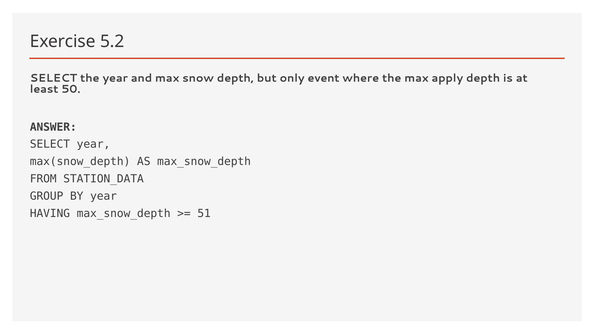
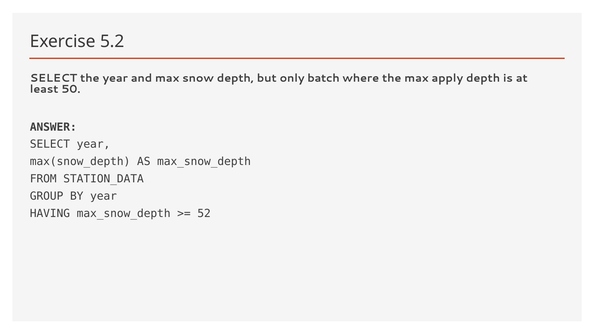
event: event -> batch
51: 51 -> 52
